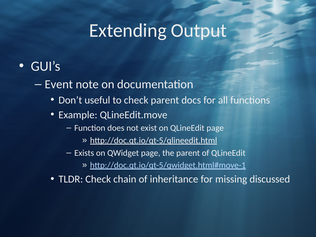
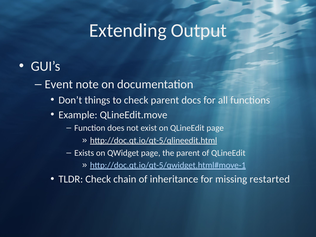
useful: useful -> things
discussed: discussed -> restarted
